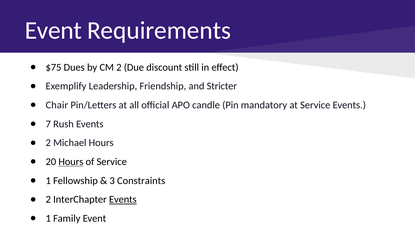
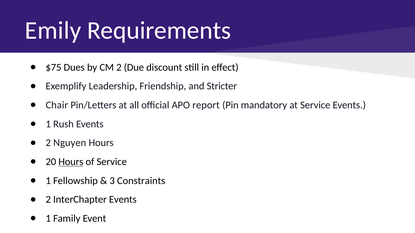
Event at (53, 31): Event -> Emily
candle: candle -> report
7 at (48, 124): 7 -> 1
Michael: Michael -> Nguyen
Events at (123, 200) underline: present -> none
